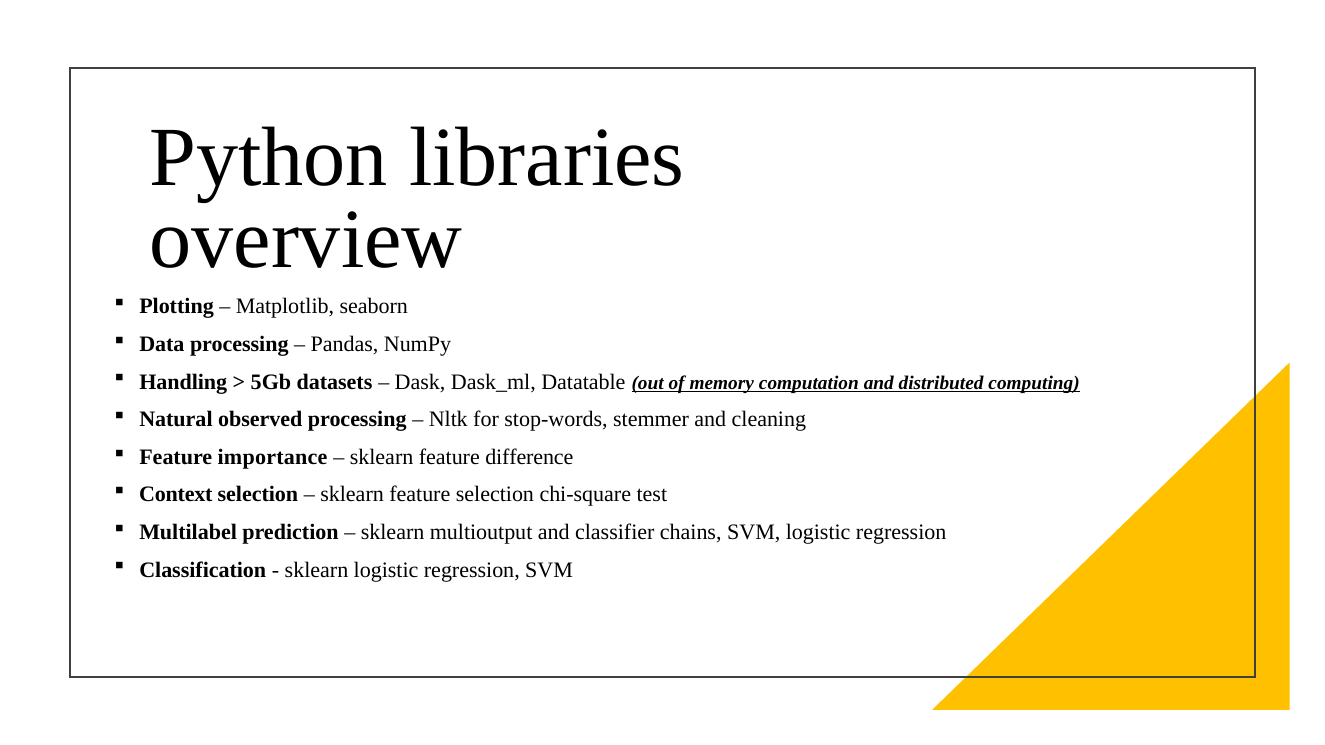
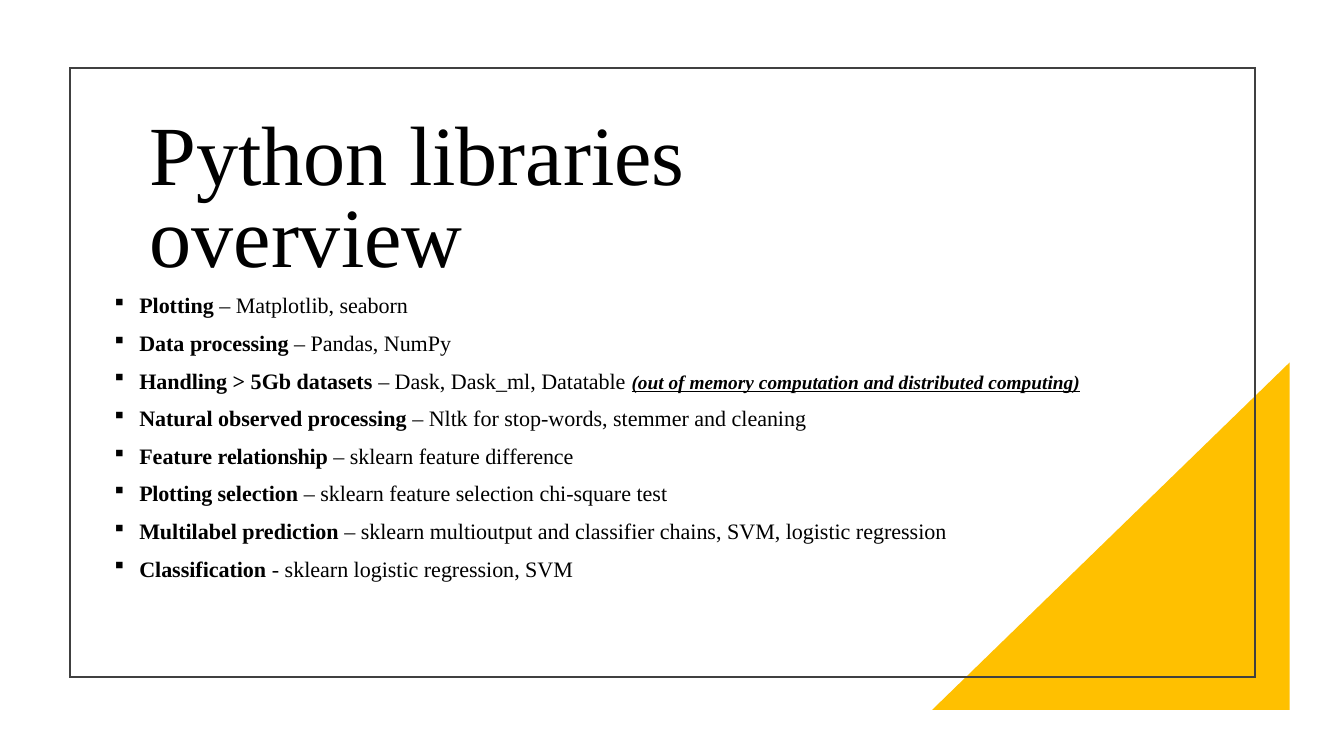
importance: importance -> relationship
Context at (176, 495): Context -> Plotting
